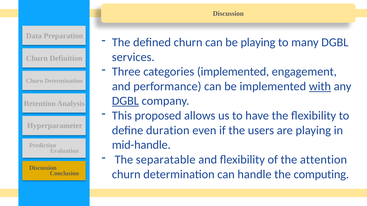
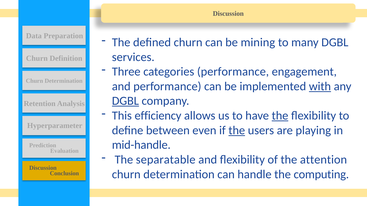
be playing: playing -> mining
categories implemented: implemented -> performance
proposed: proposed -> efficiency
the at (280, 116) underline: none -> present
duration: duration -> between
the at (237, 131) underline: none -> present
